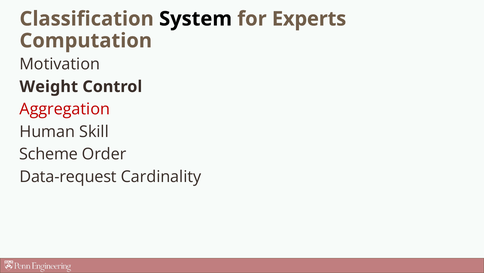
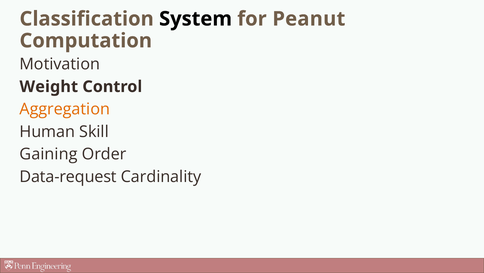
Experts: Experts -> Peanut
Aggregation colour: red -> orange
Scheme: Scheme -> Gaining
